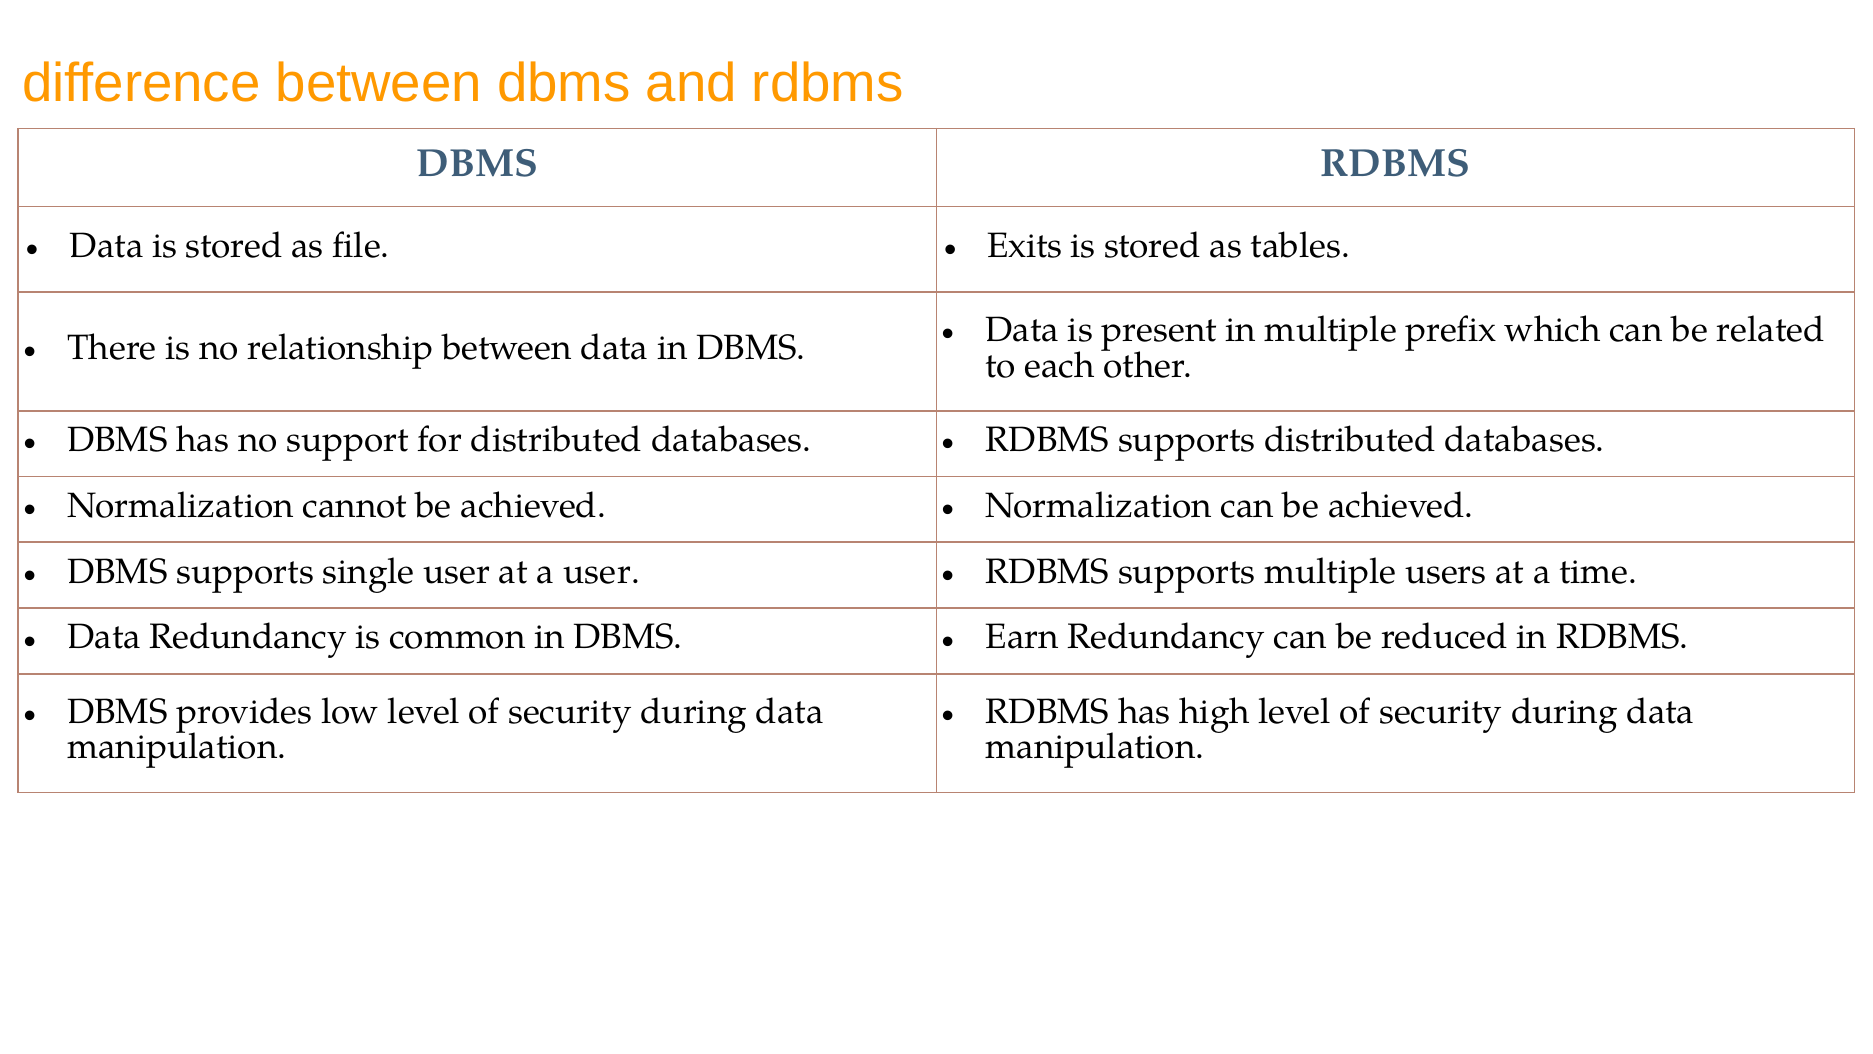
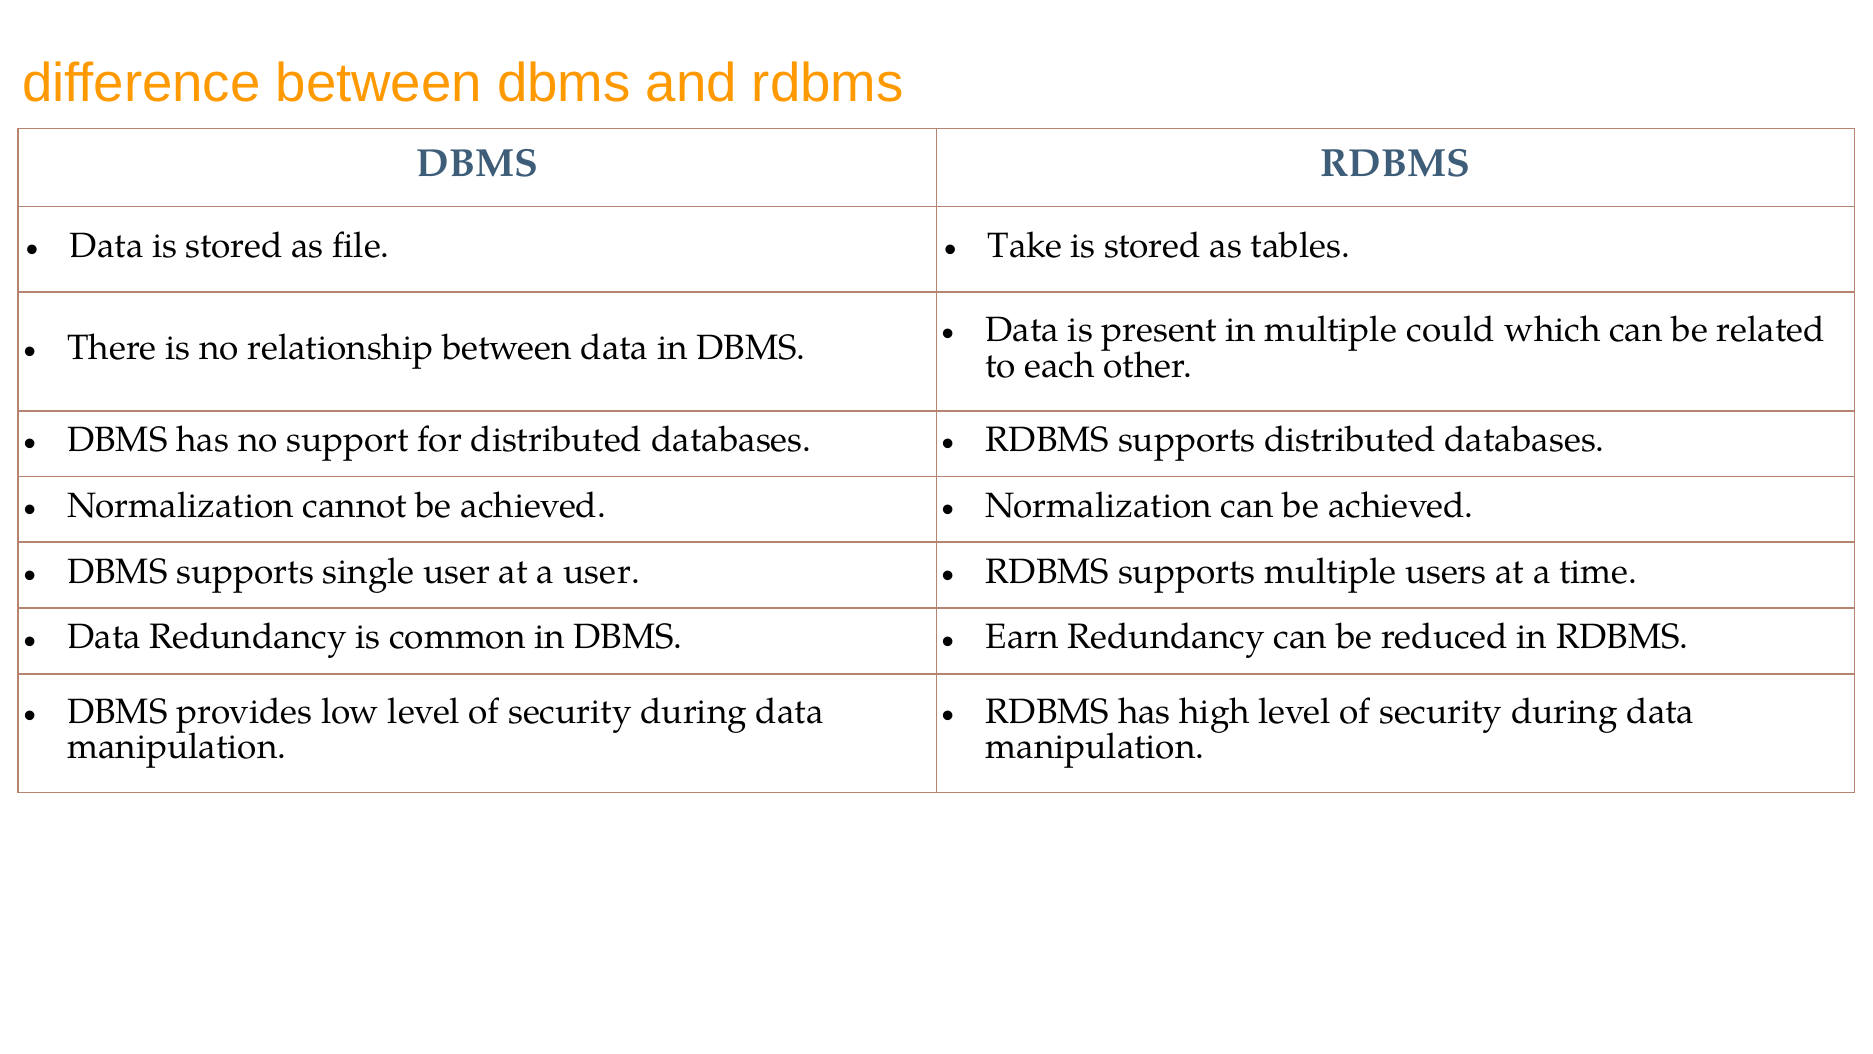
Exits: Exits -> Take
prefix: prefix -> could
